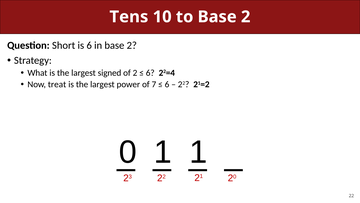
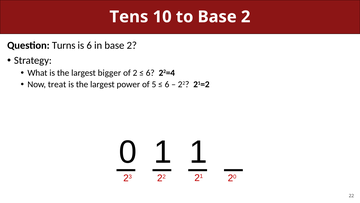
Short: Short -> Turns
signed: signed -> bigger
7: 7 -> 5
